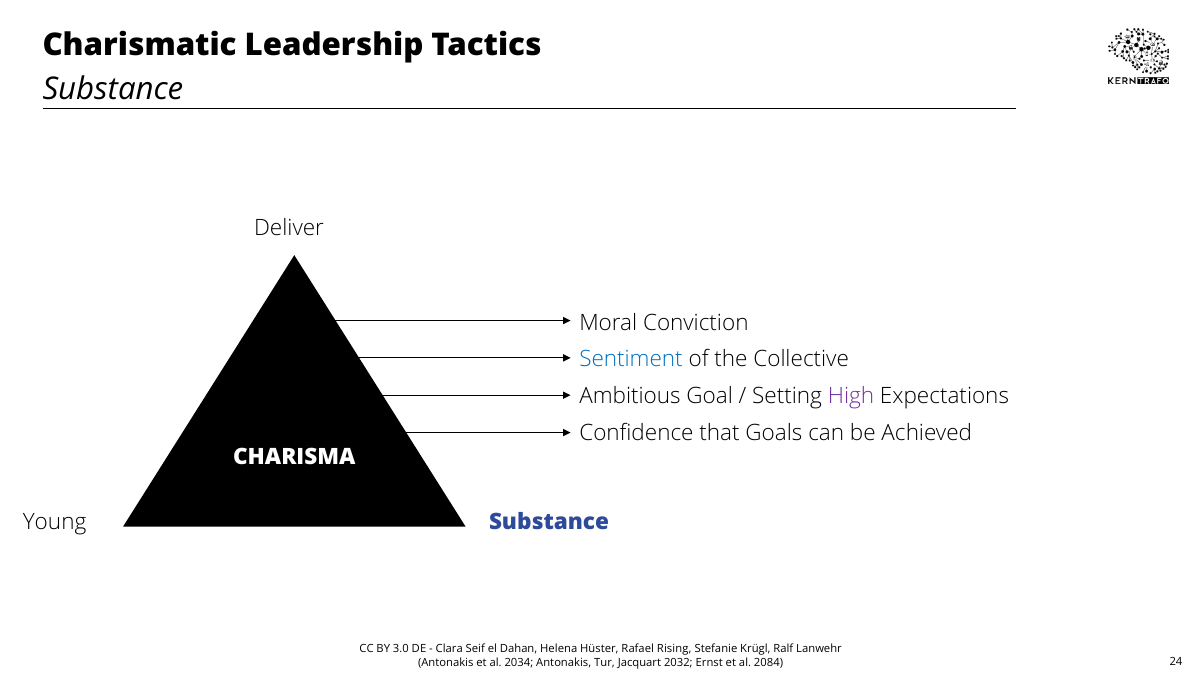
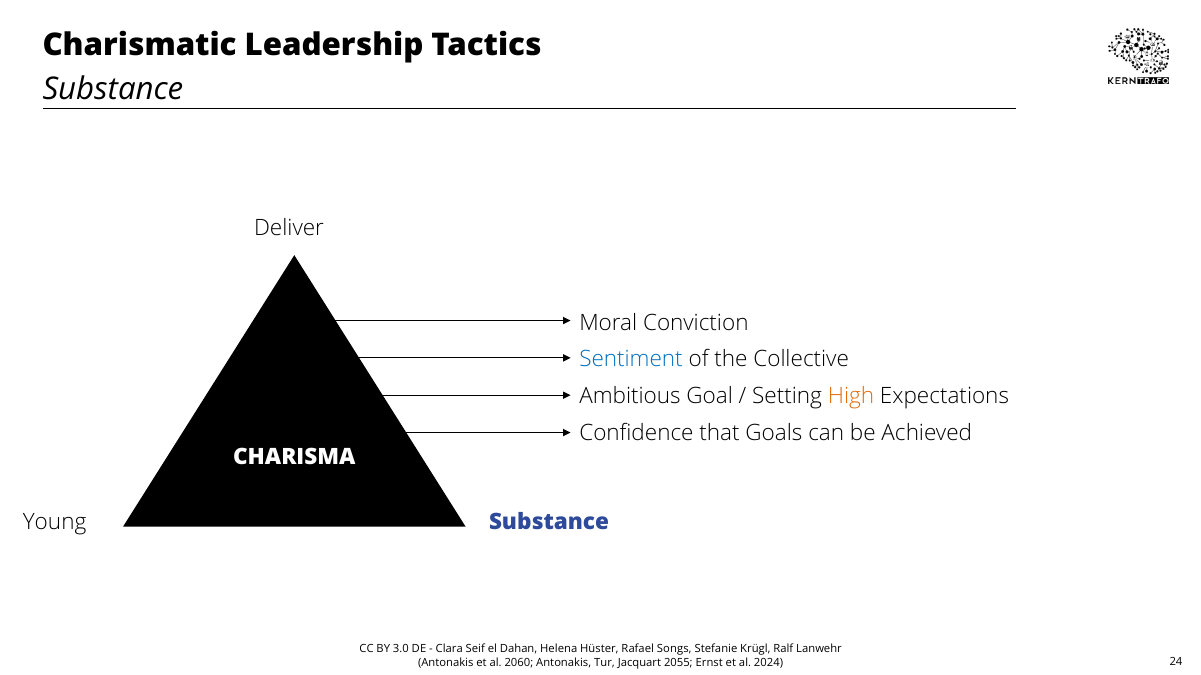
High colour: purple -> orange
Rising: Rising -> Songs
2034: 2034 -> 2060
2032: 2032 -> 2055
2084: 2084 -> 2024
